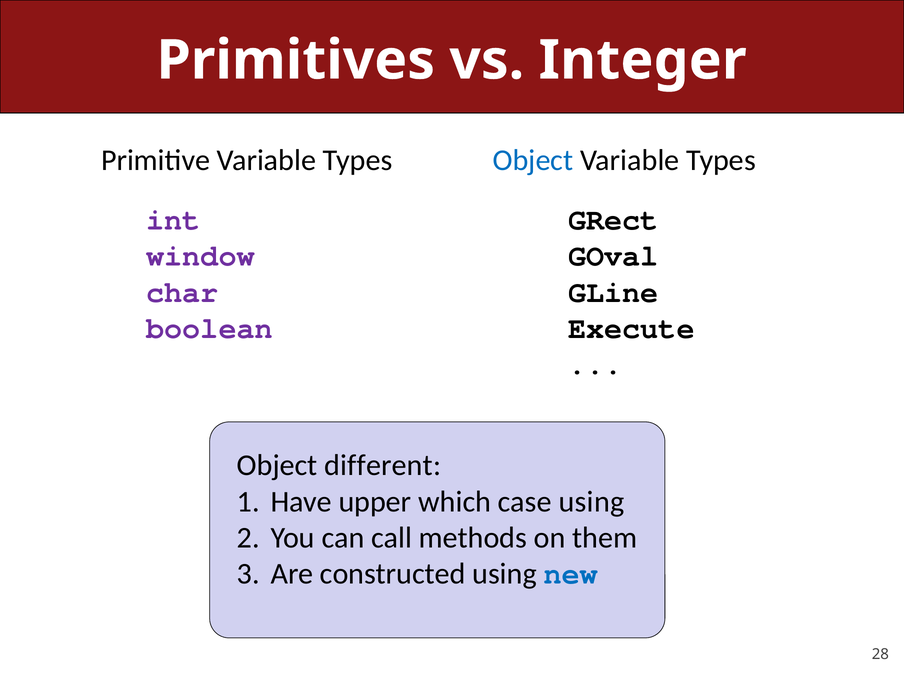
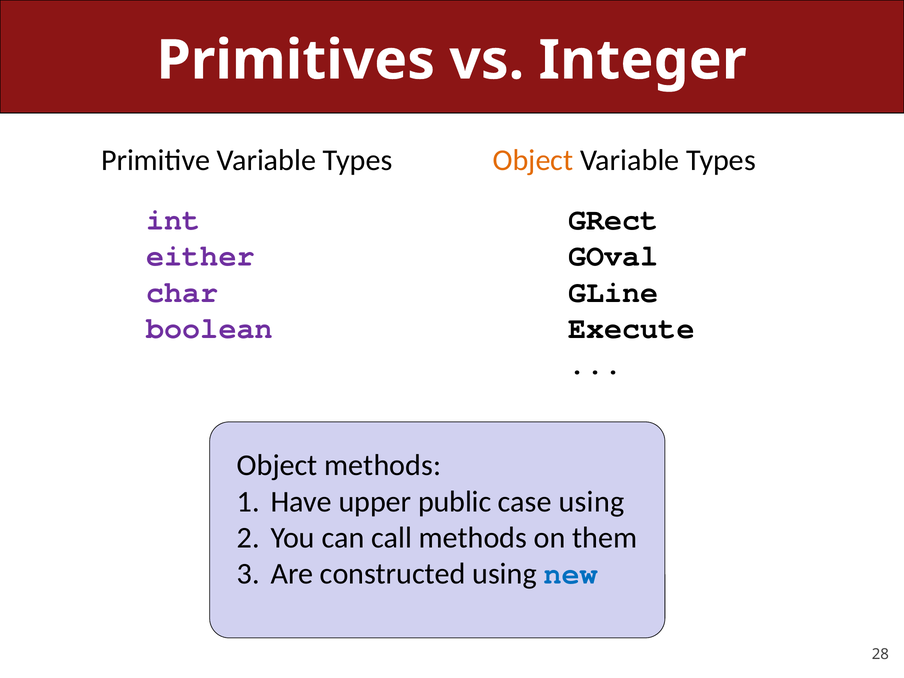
Object at (533, 160) colour: blue -> orange
window: window -> either
Object different: different -> methods
which: which -> public
